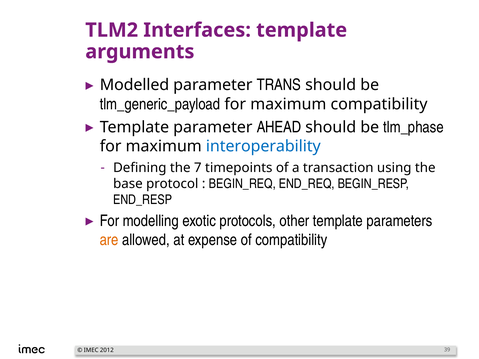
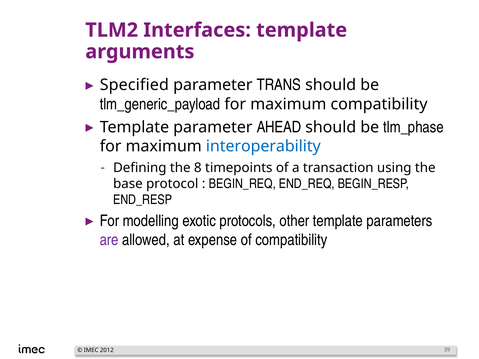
Modelled: Modelled -> Specified
7: 7 -> 8
are colour: orange -> purple
